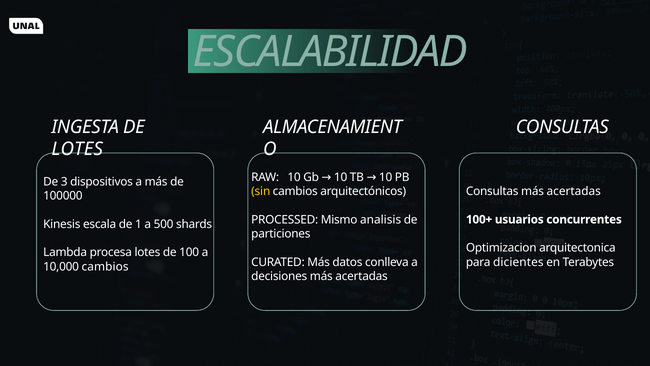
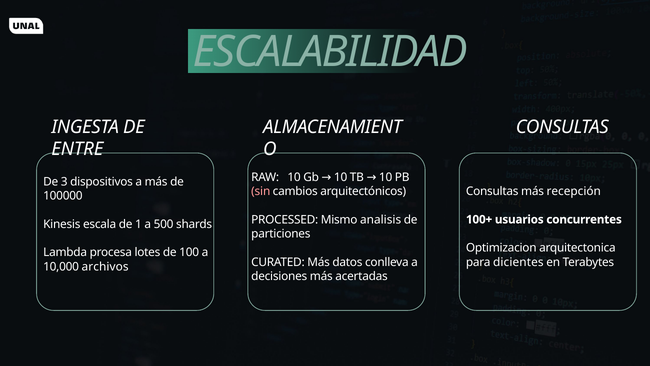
LOTES at (77, 149): LOTES -> ENTRE
Consultas más acertadas: acertadas -> recepción
sin colour: yellow -> pink
10,000 cambios: cambios -> archivos
